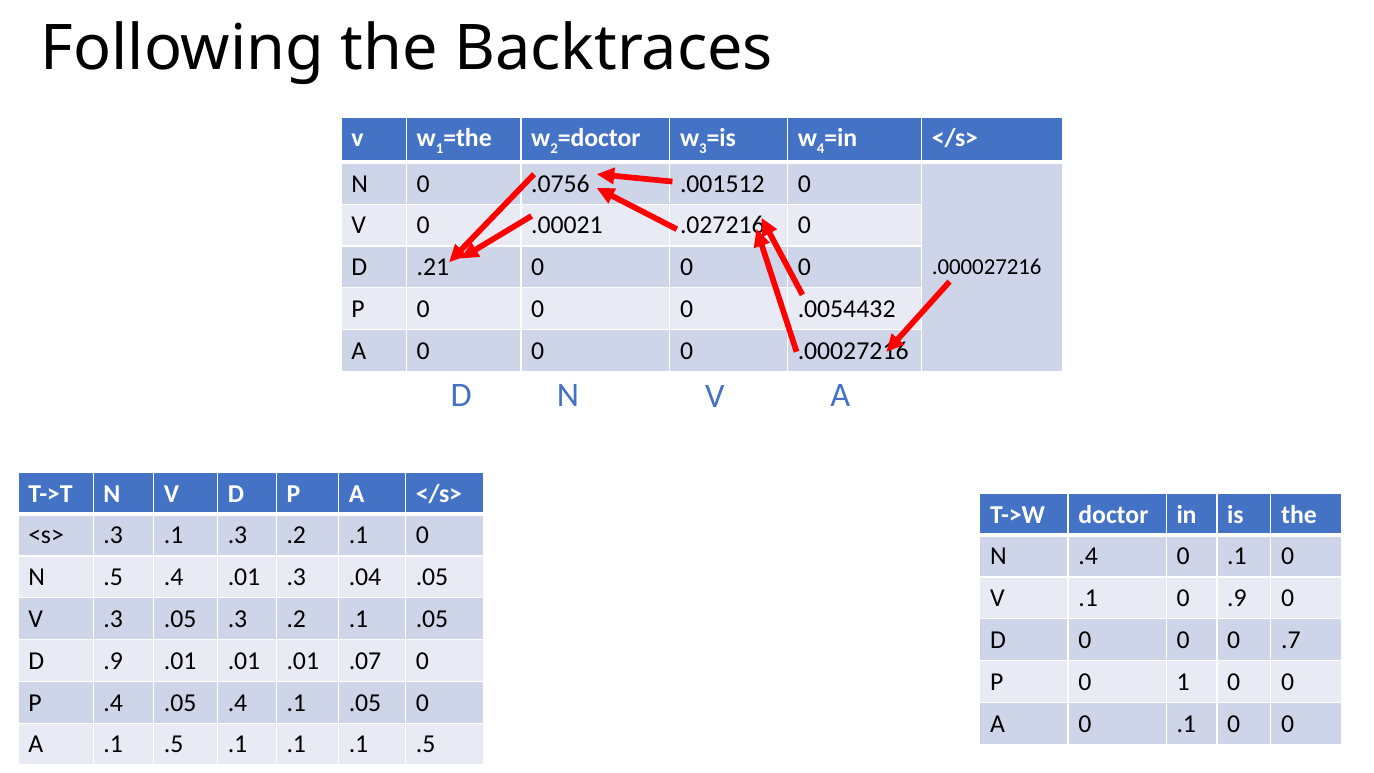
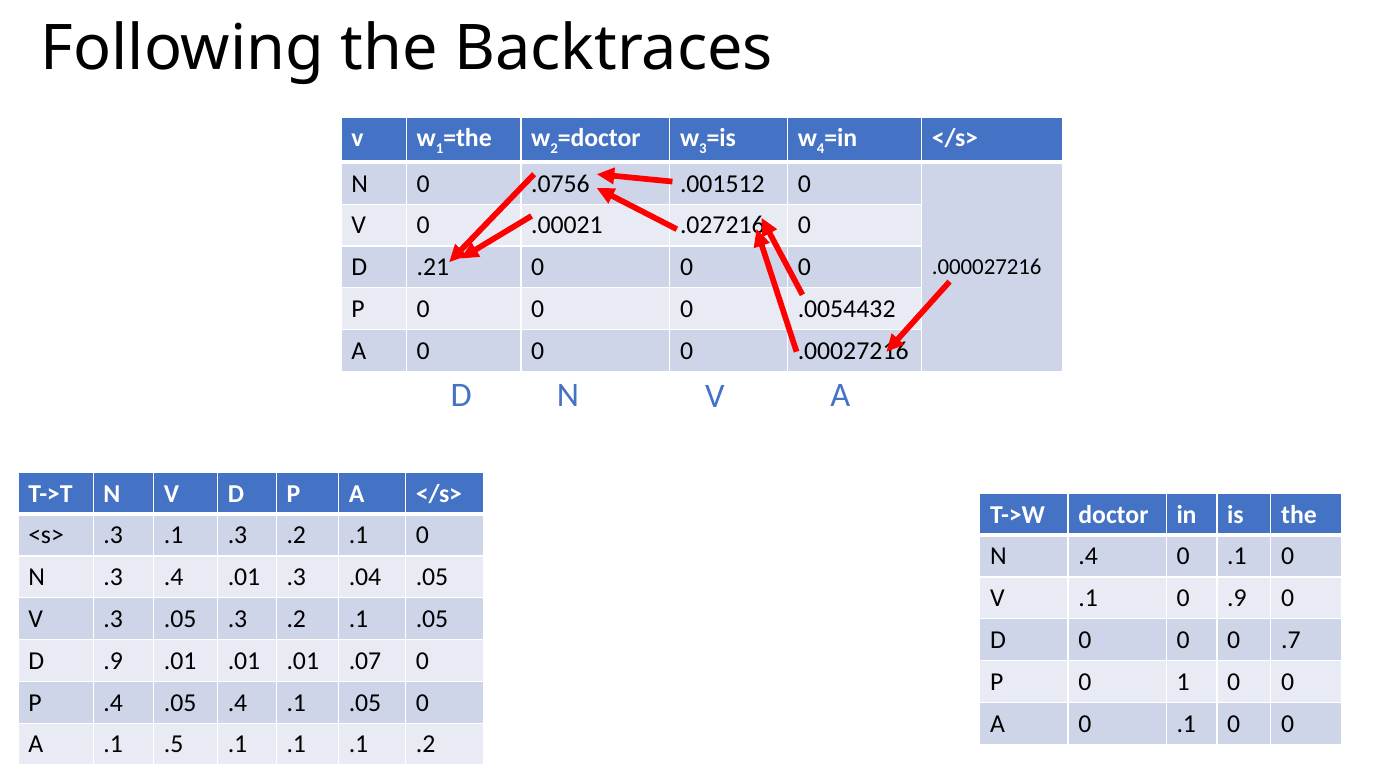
N .5: .5 -> .3
.1 .1 .5: .5 -> .2
